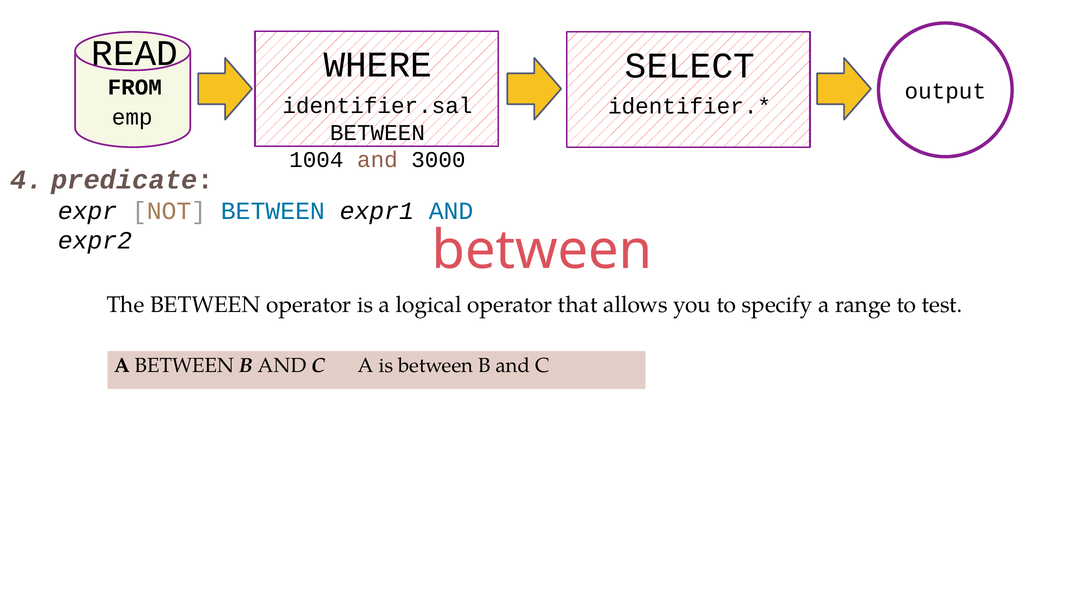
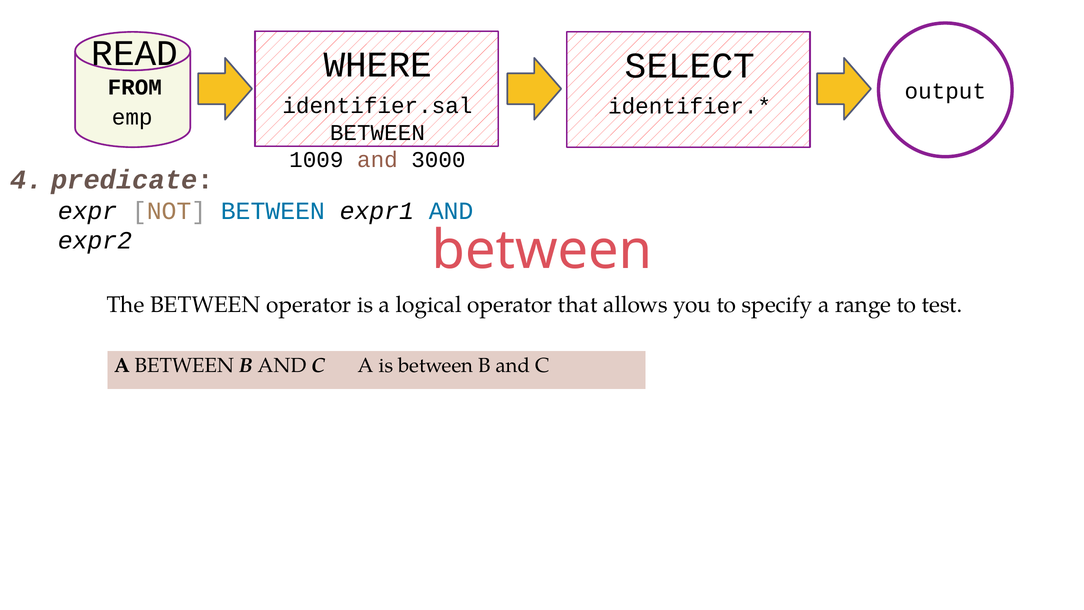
1004: 1004 -> 1009
